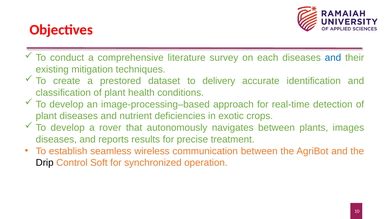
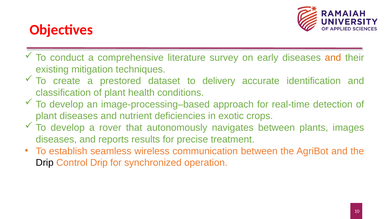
each: each -> early
and at (333, 58) colour: blue -> orange
Control Soft: Soft -> Drip
